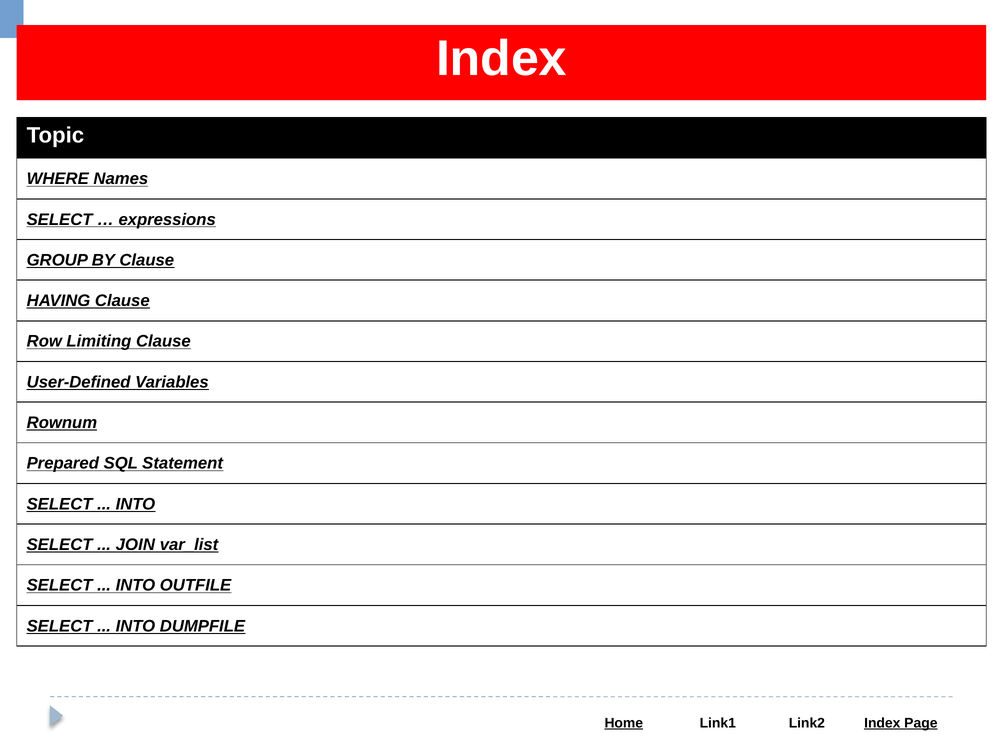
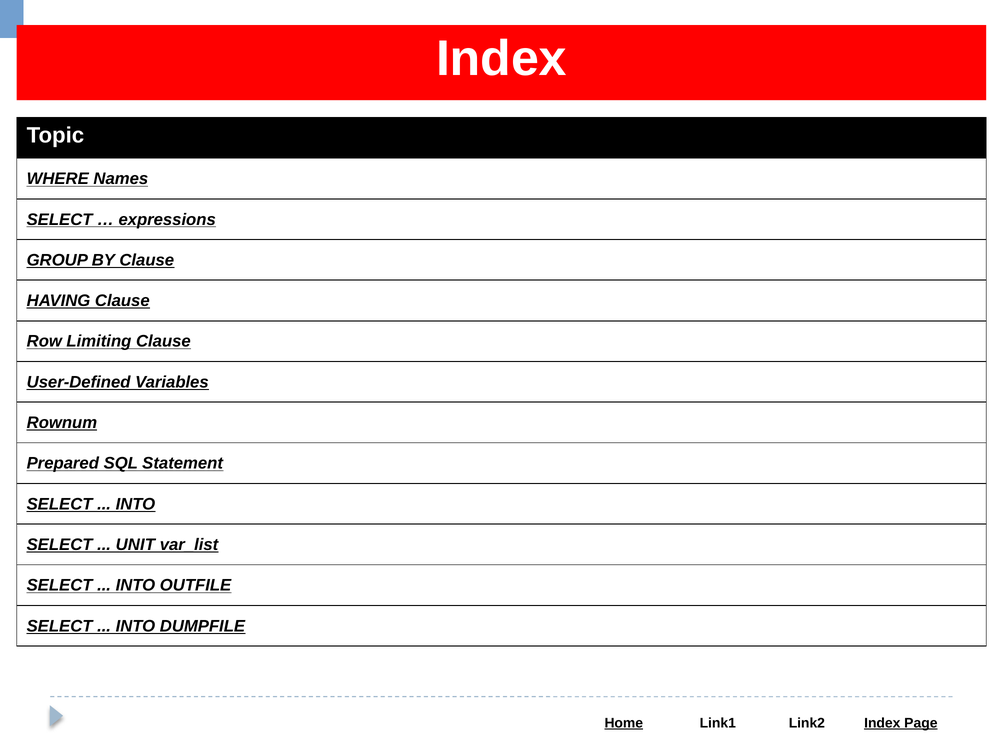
JOIN: JOIN -> UNIT
